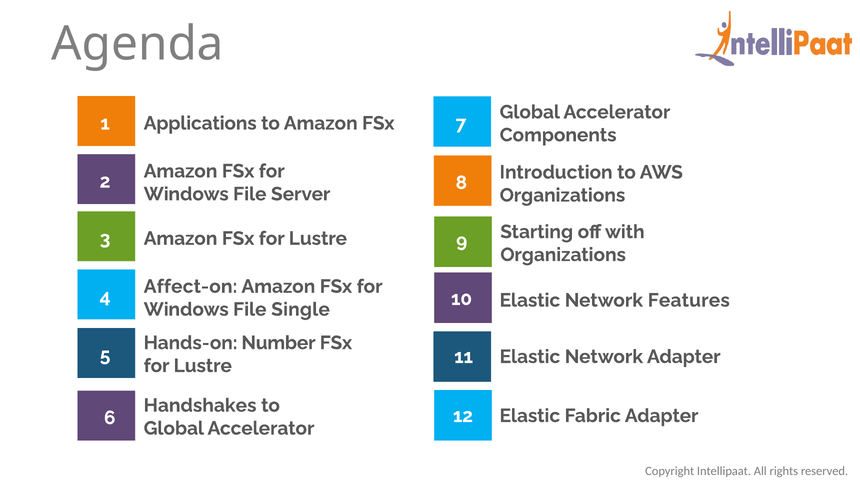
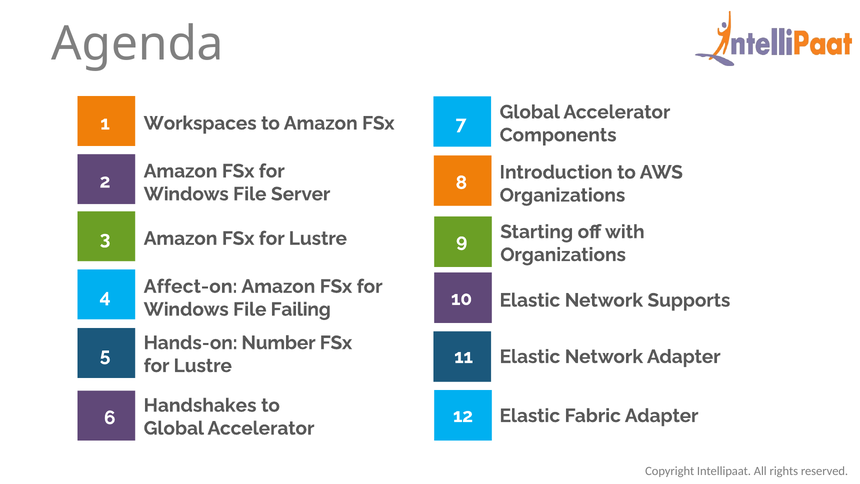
Applications: Applications -> Workspaces
Features: Features -> Supports
Single: Single -> Failing
